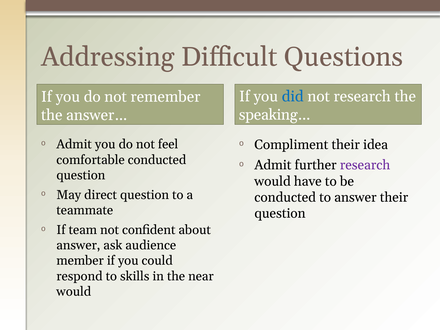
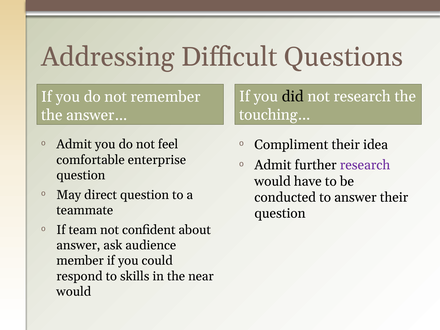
did colour: blue -> black
speaking…: speaking… -> touching…
comfortable conducted: conducted -> enterprise
